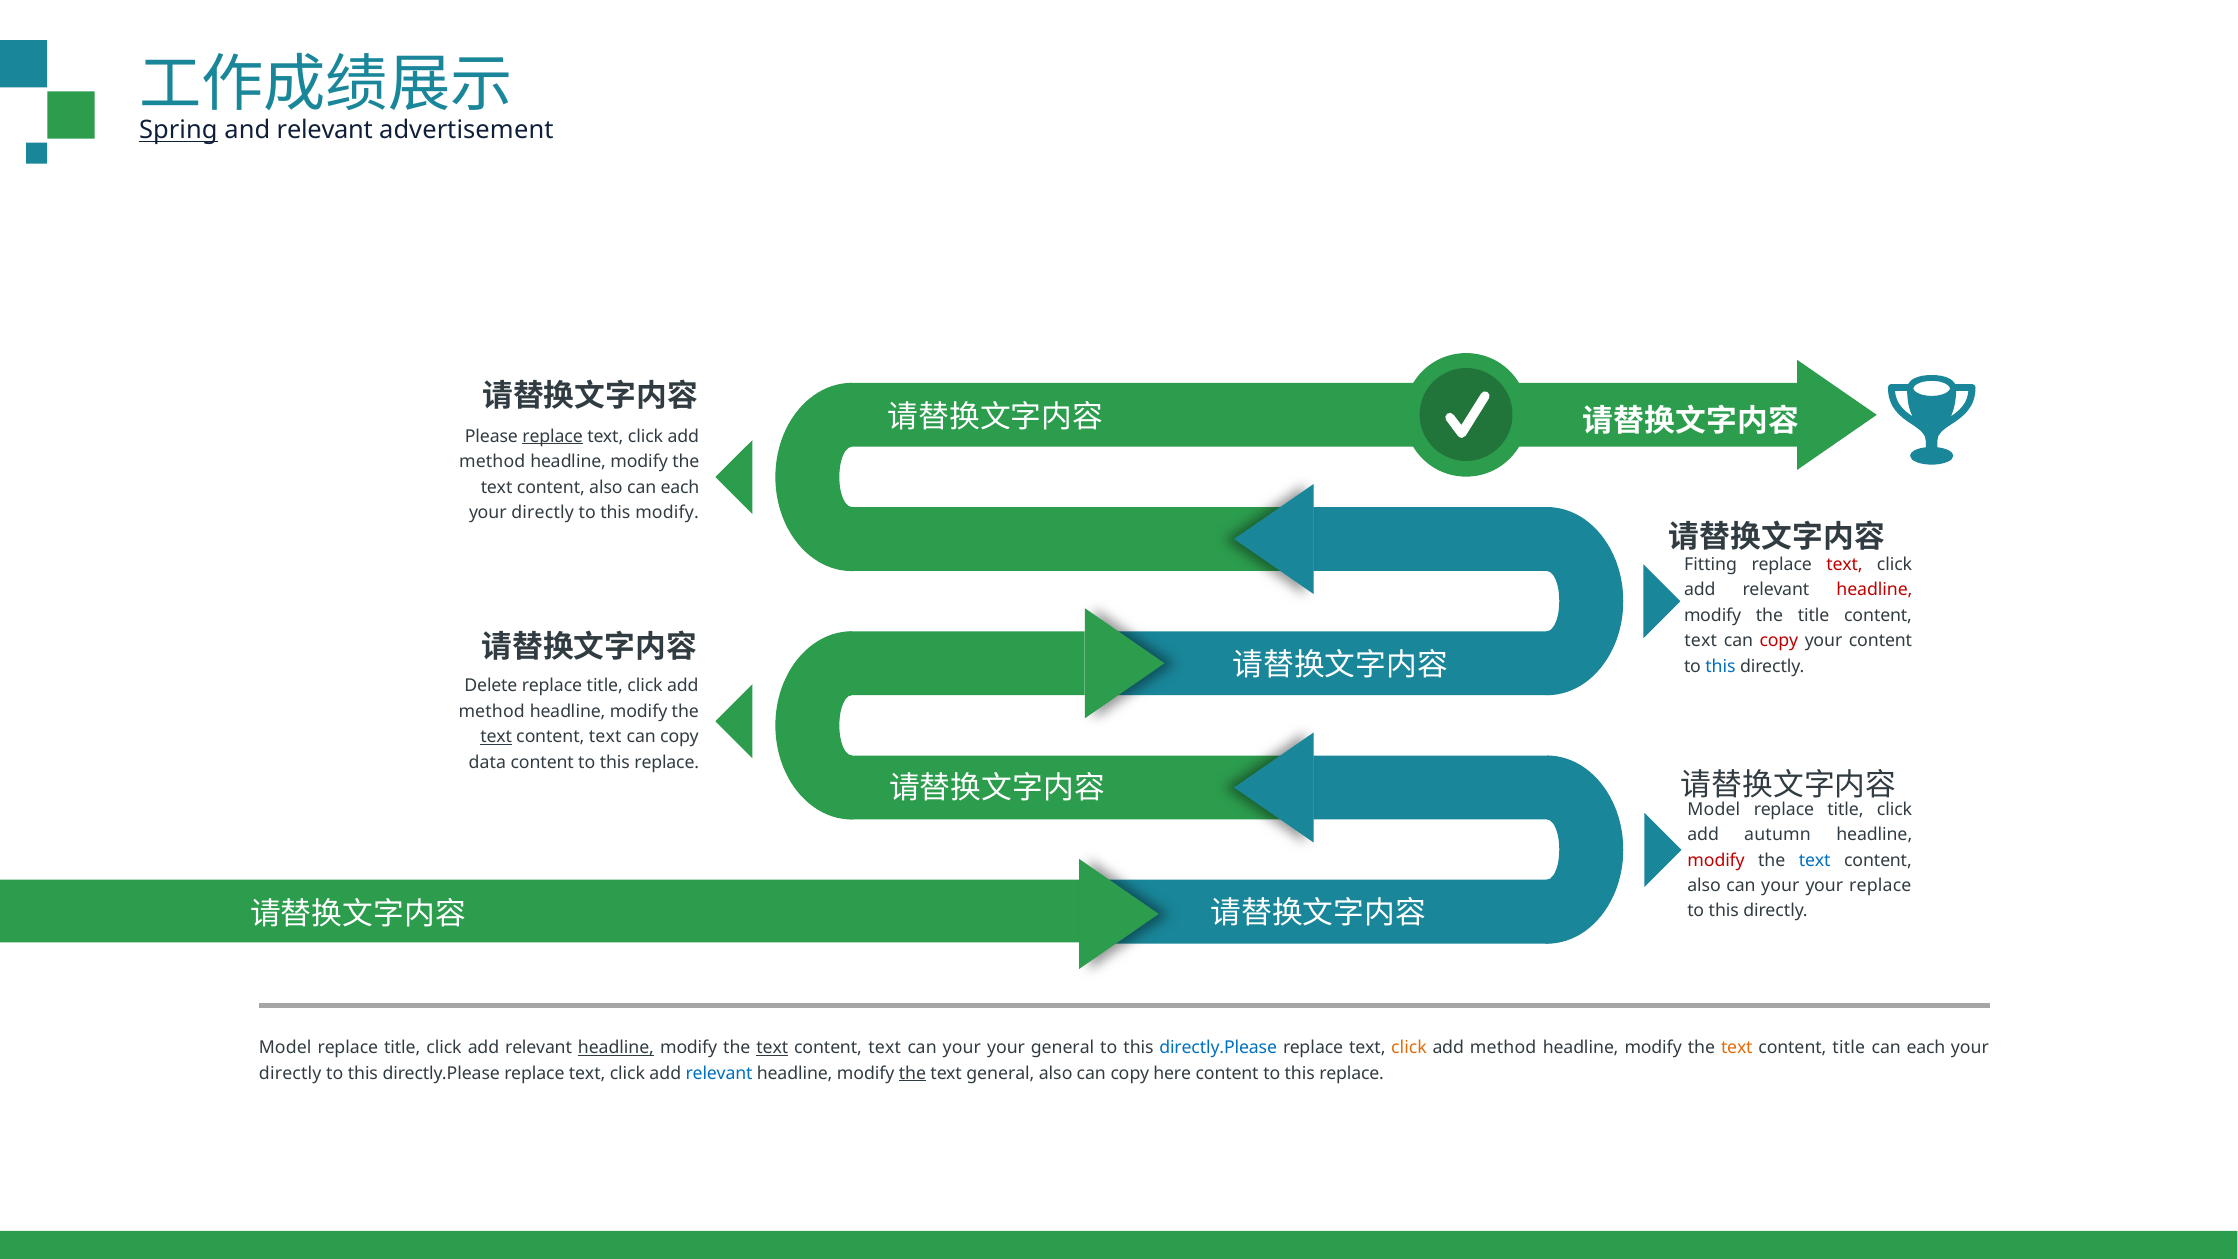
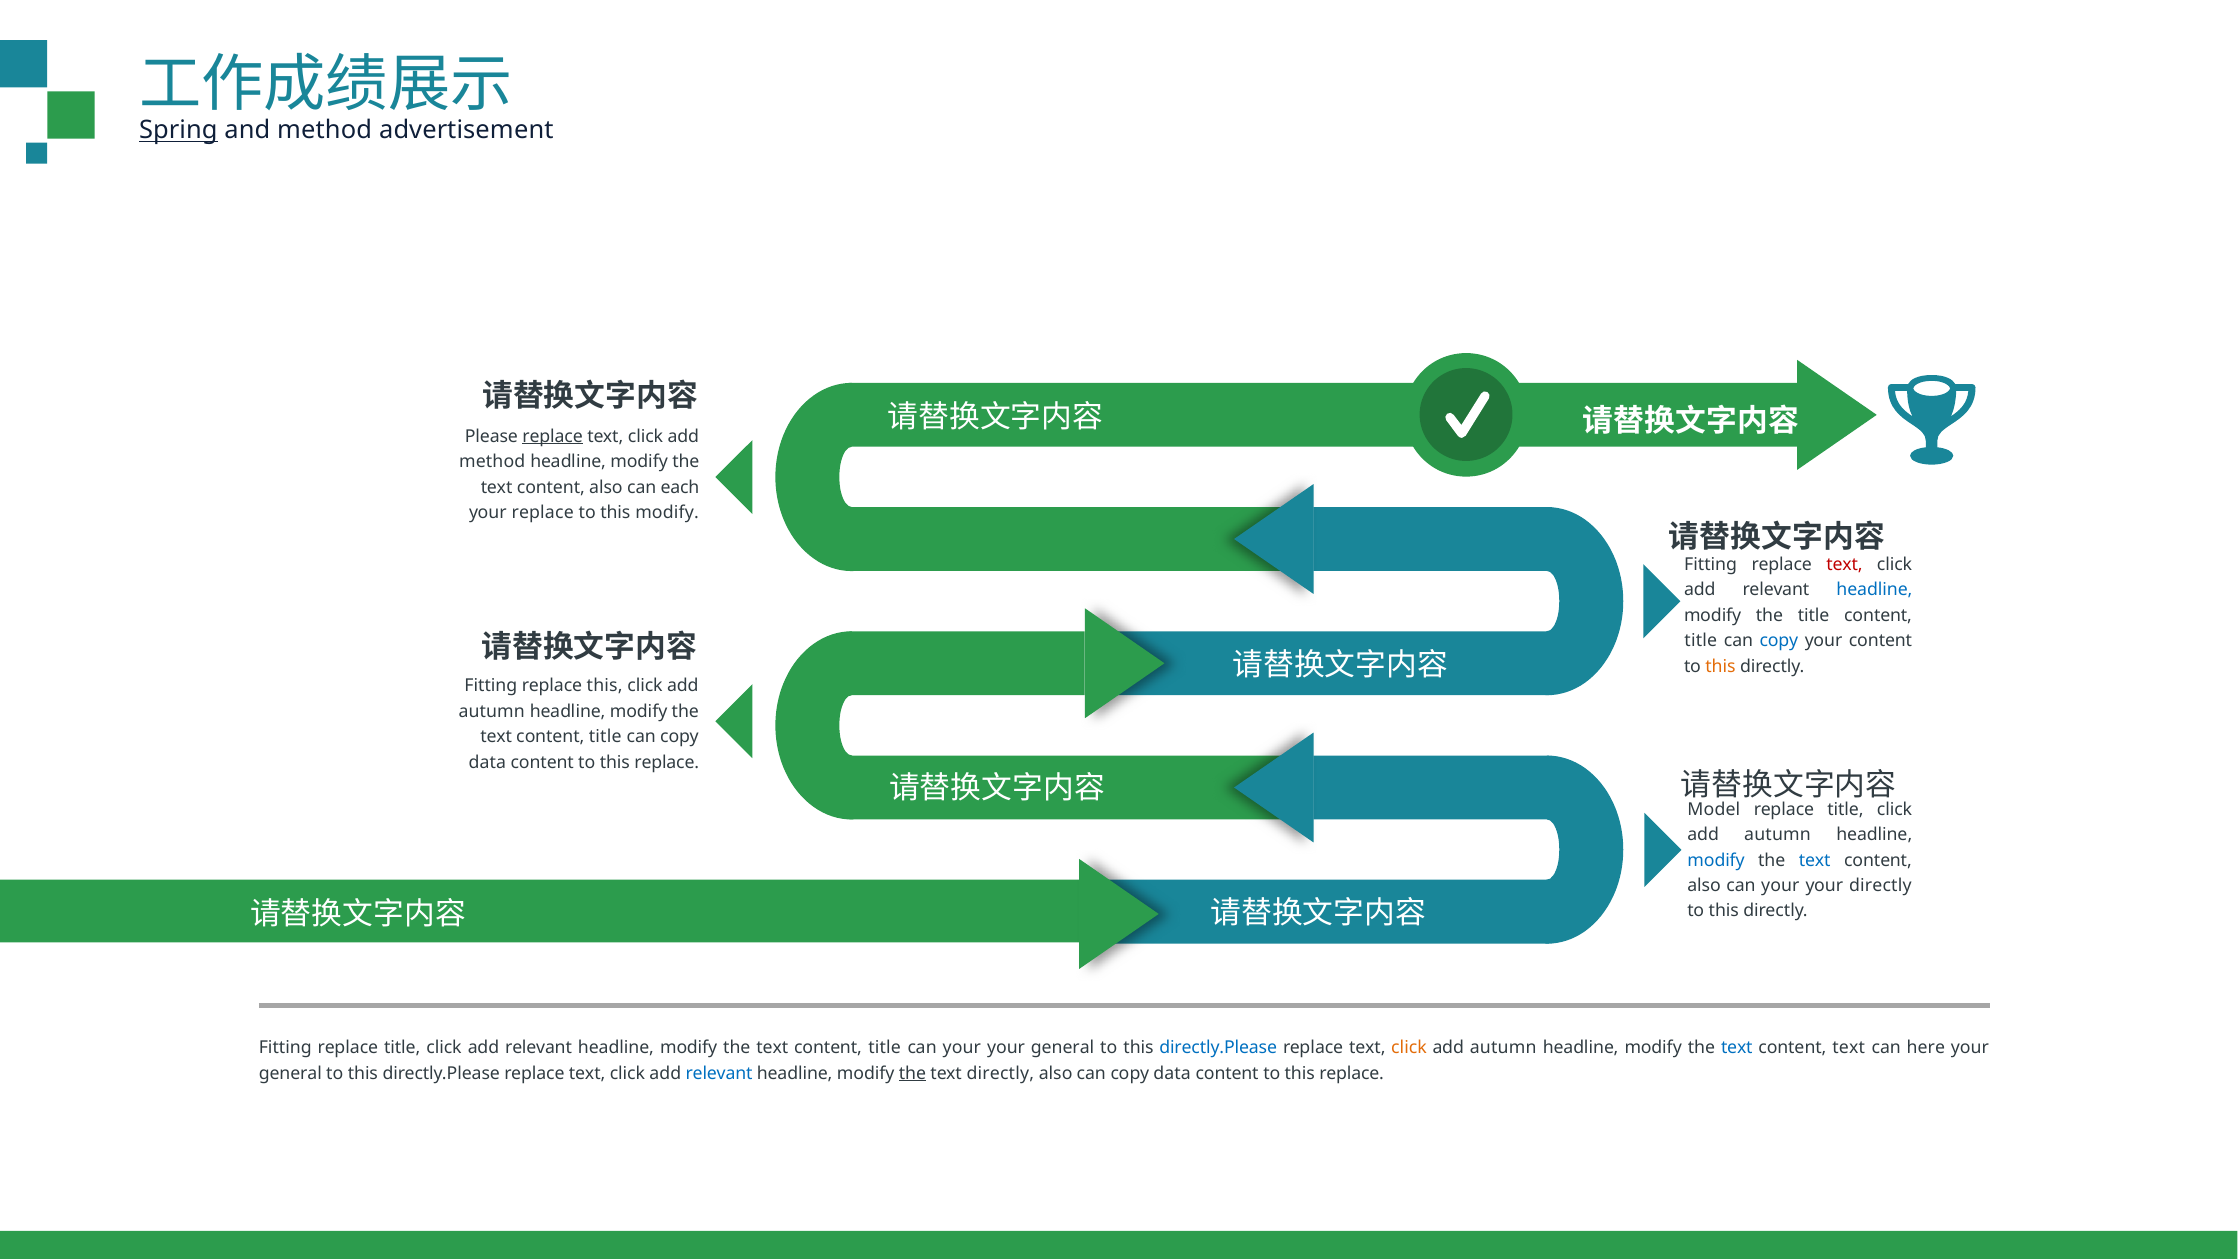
and relevant: relevant -> method
directly at (543, 513): directly -> replace
headline at (1874, 590) colour: red -> blue
text at (1701, 641): text -> title
copy at (1779, 641) colour: red -> blue
this at (1720, 666) colour: blue -> orange
Delete at (491, 686): Delete -> Fitting
title at (605, 686): title -> this
method at (492, 711): method -> autumn
text at (496, 737) underline: present -> none
text at (605, 737): text -> title
modify at (1716, 860) colour: red -> blue
your replace: replace -> directly
Model at (285, 1048): Model -> Fitting
headline at (616, 1048) underline: present -> none
text at (772, 1048) underline: present -> none
text at (885, 1048): text -> title
method at (1503, 1048): method -> autumn
text at (1737, 1048) colour: orange -> blue
content title: title -> text
each at (1926, 1048): each -> here
directly at (290, 1073): directly -> general
text general: general -> directly
also can copy here: here -> data
